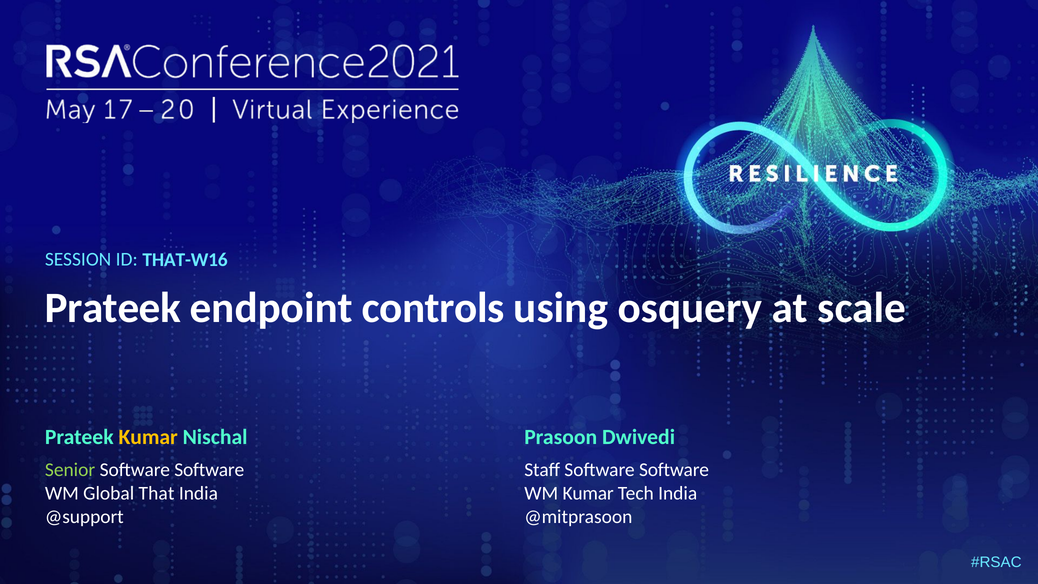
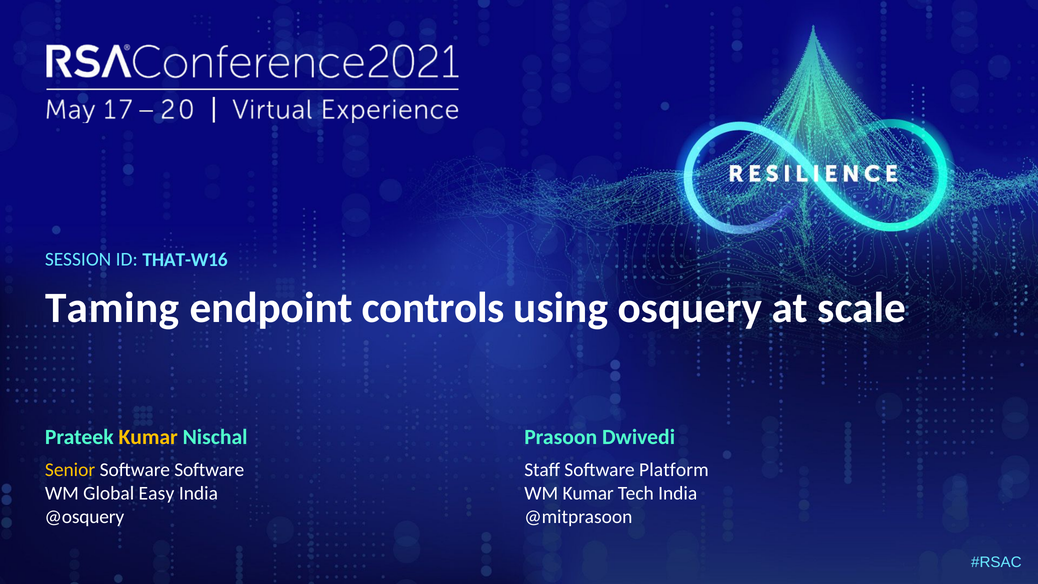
Prateek at (113, 308): Prateek -> Taming
Senior colour: light green -> yellow
Staff Software Software: Software -> Platform
That: That -> Easy
@support: @support -> @osquery
